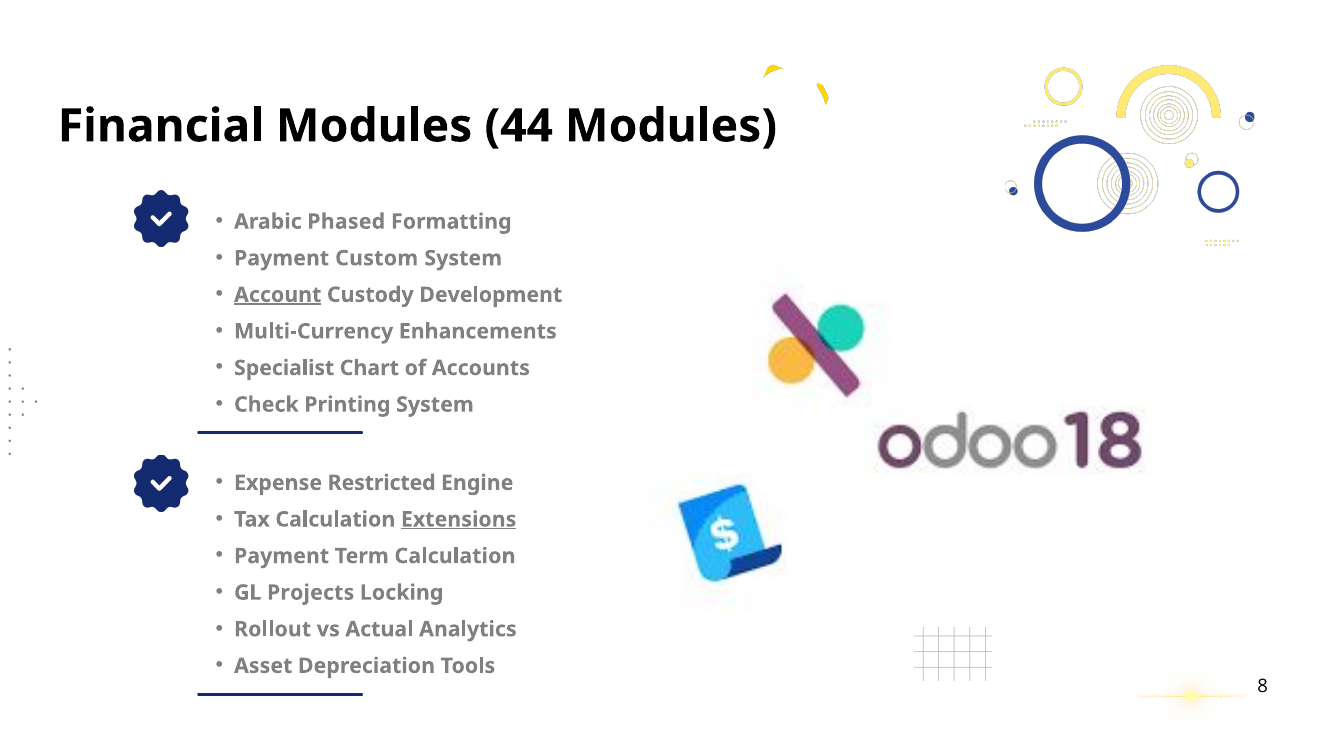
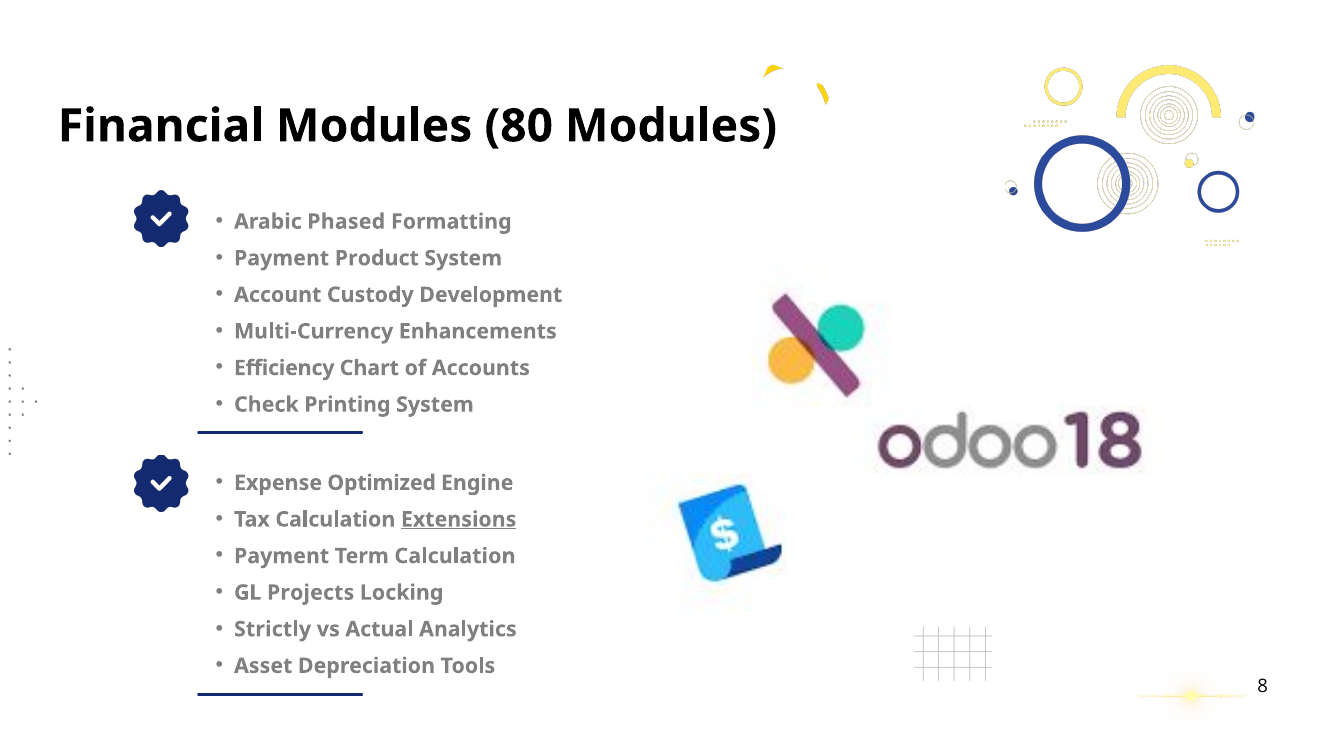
44: 44 -> 80
Custom: Custom -> Product
Account underline: present -> none
Specialist: Specialist -> Efficiency
Restricted: Restricted -> Optimized
Rollout: Rollout -> Strictly
